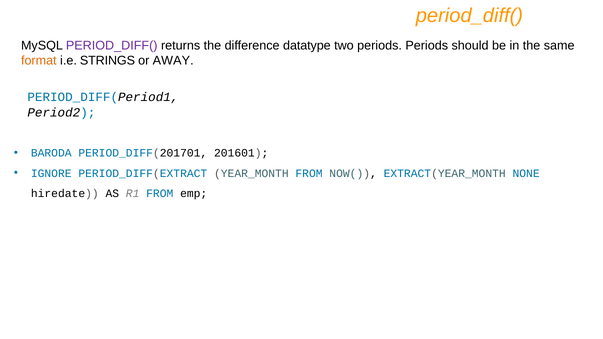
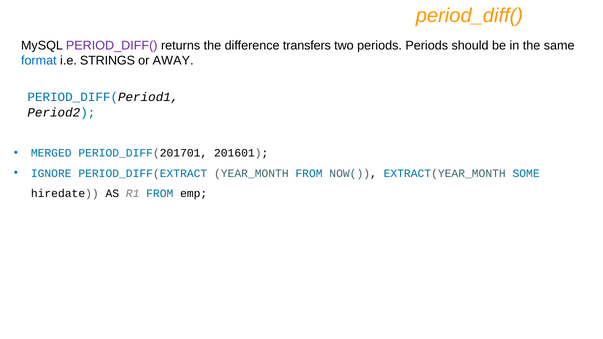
datatype: datatype -> transfers
format colour: orange -> blue
BARODA: BARODA -> MERGED
NONE: NONE -> SOME
